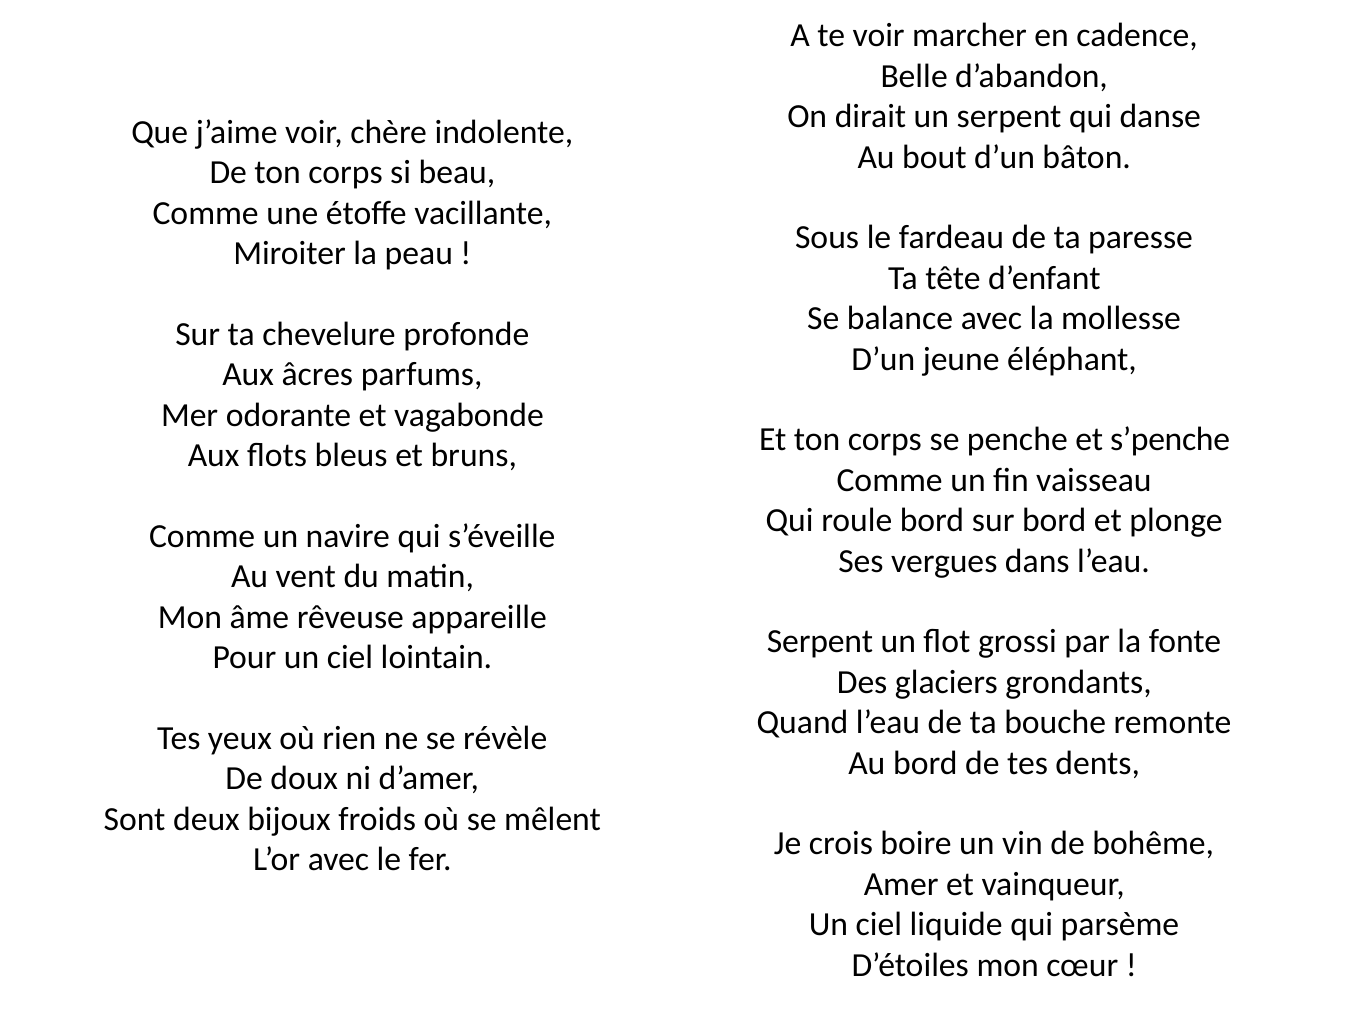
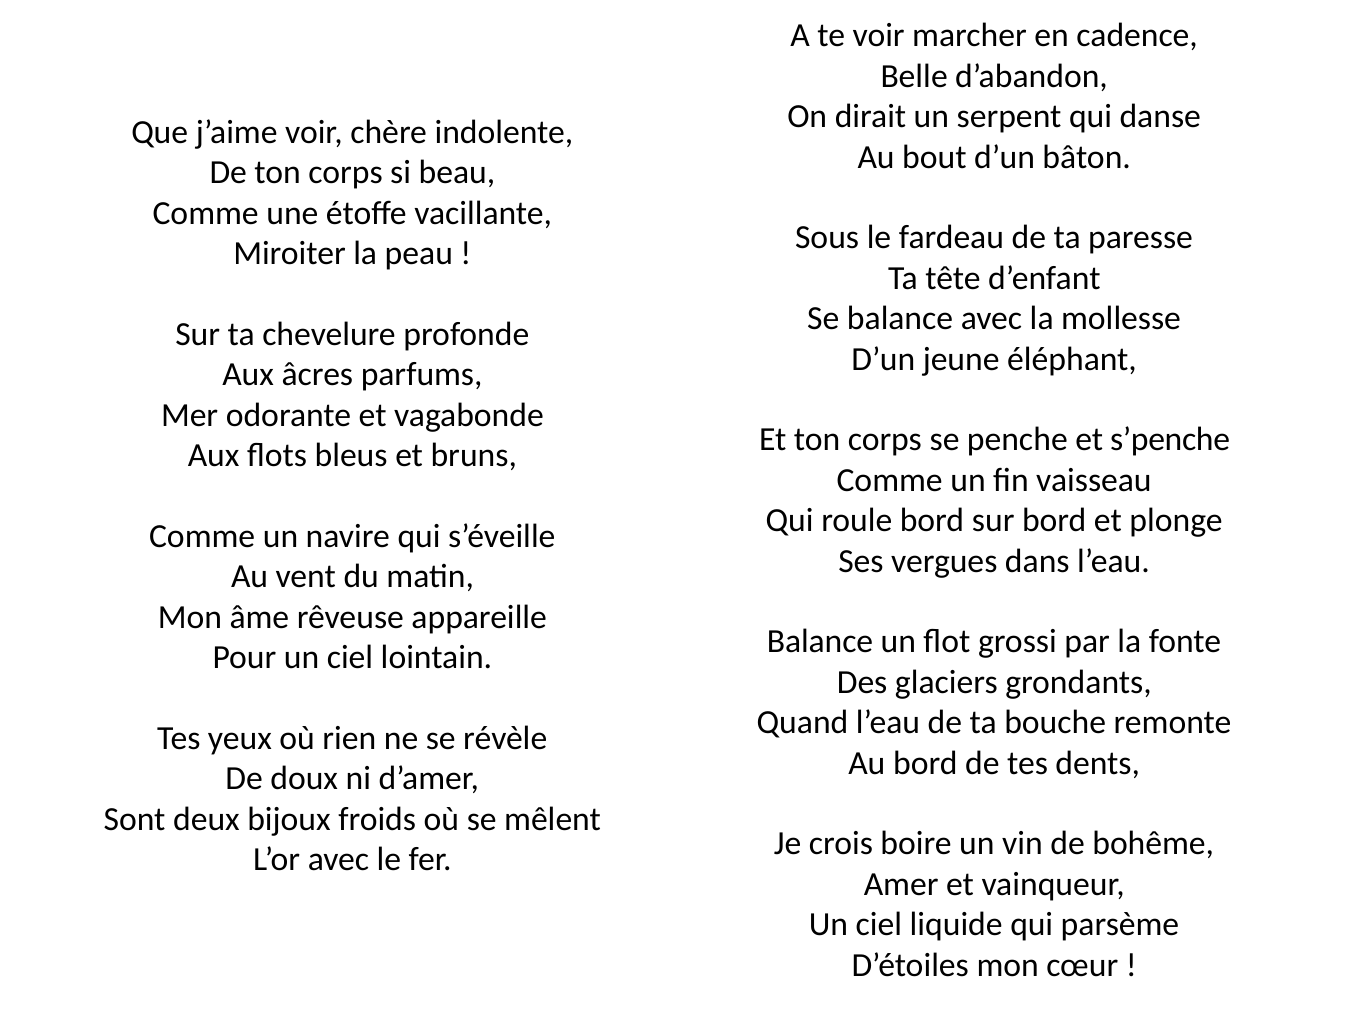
Serpent at (820, 642): Serpent -> Balance
